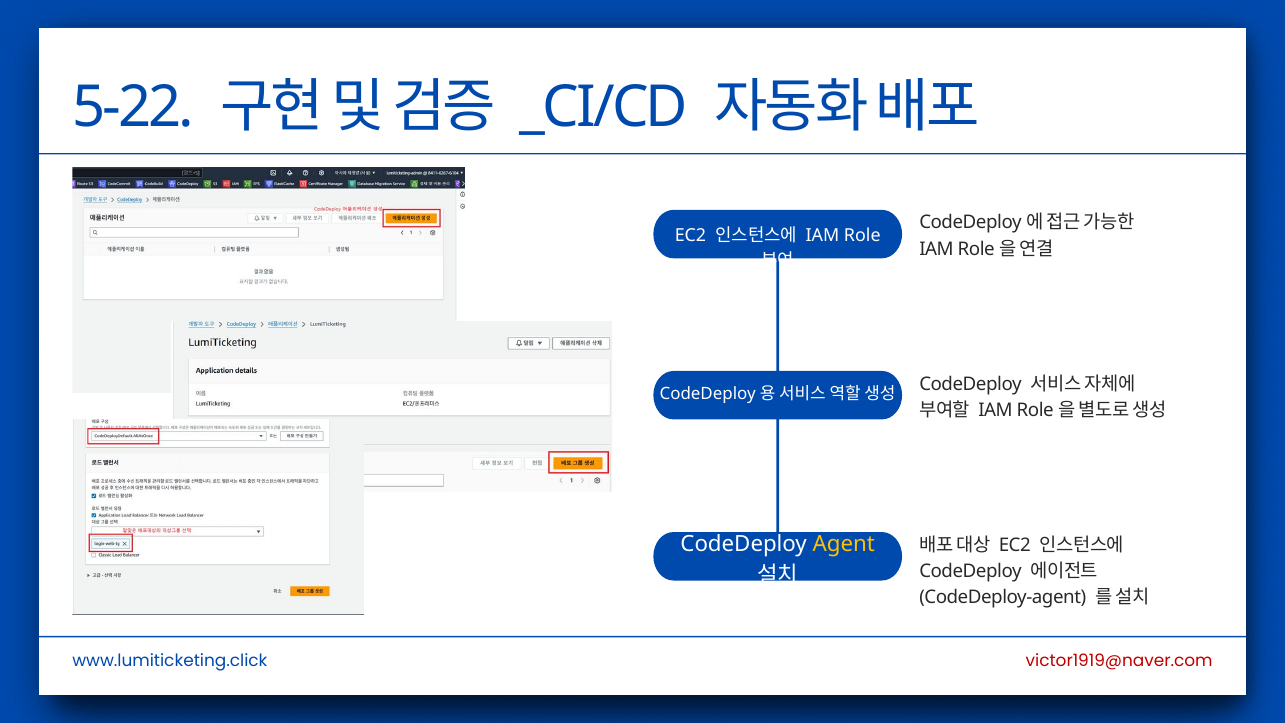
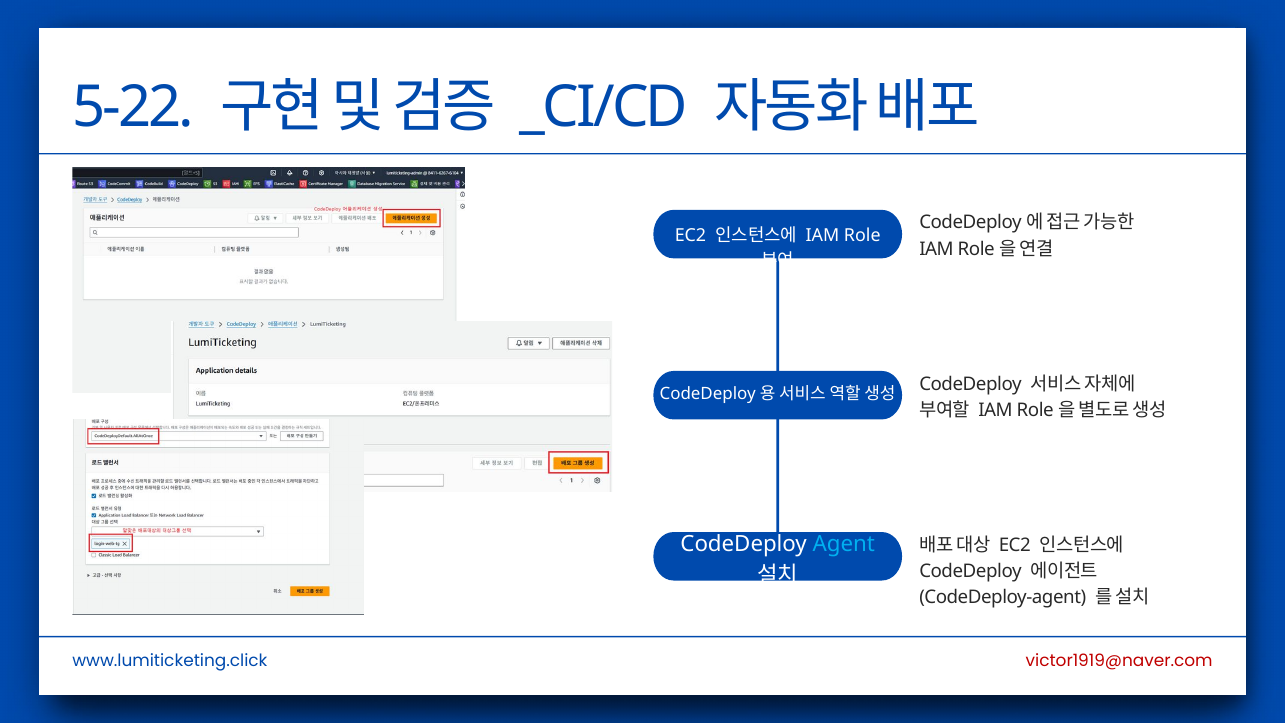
Agent colour: yellow -> light blue
